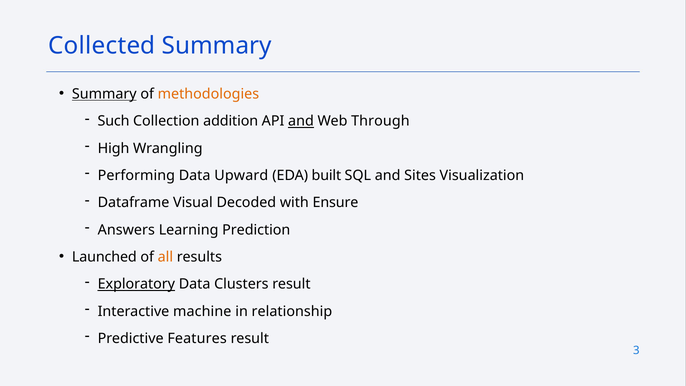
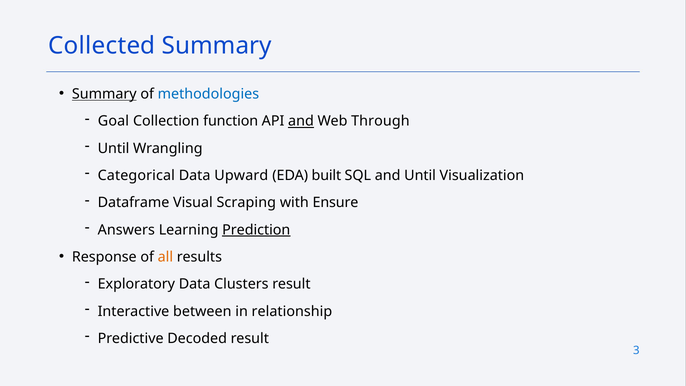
methodologies colour: orange -> blue
Such: Such -> Goal
addition: addition -> function
High at (114, 148): High -> Until
Performing: Performing -> Categorical
and Sites: Sites -> Until
Decoded: Decoded -> Scraping
Prediction underline: none -> present
Launched: Launched -> Response
Exploratory underline: present -> none
machine: machine -> between
Features: Features -> Decoded
